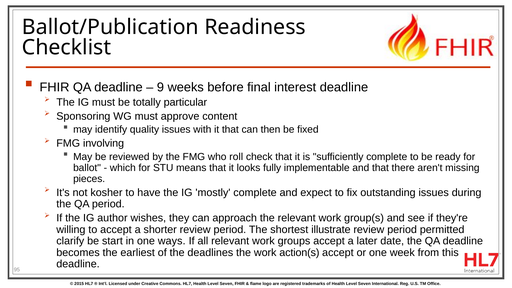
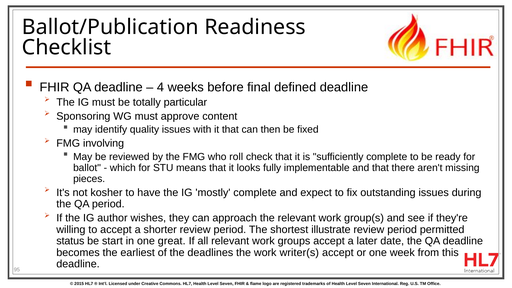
9: 9 -> 4
interest: interest -> defined
clarify: clarify -> status
ways: ways -> great
action(s: action(s -> writer(s
